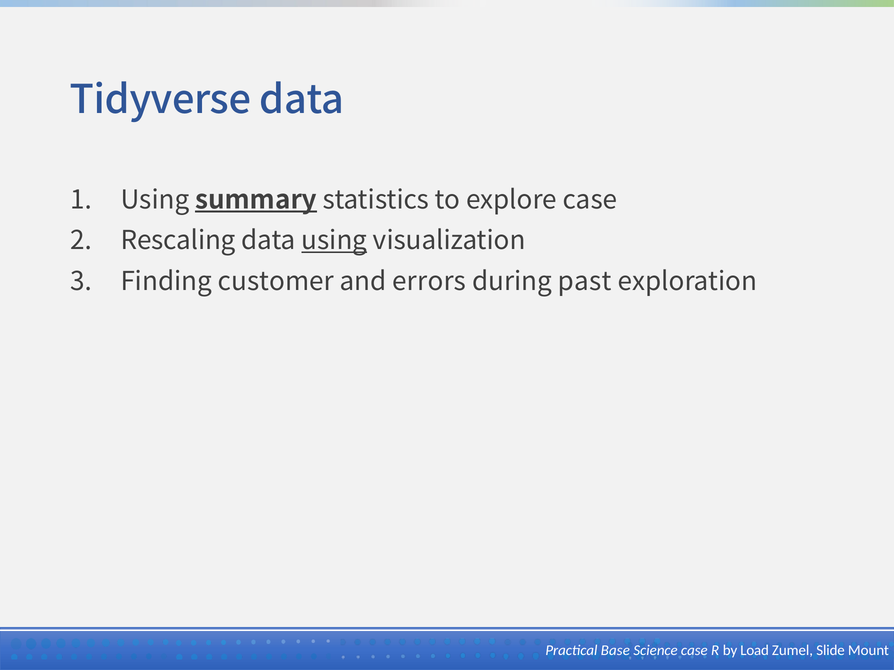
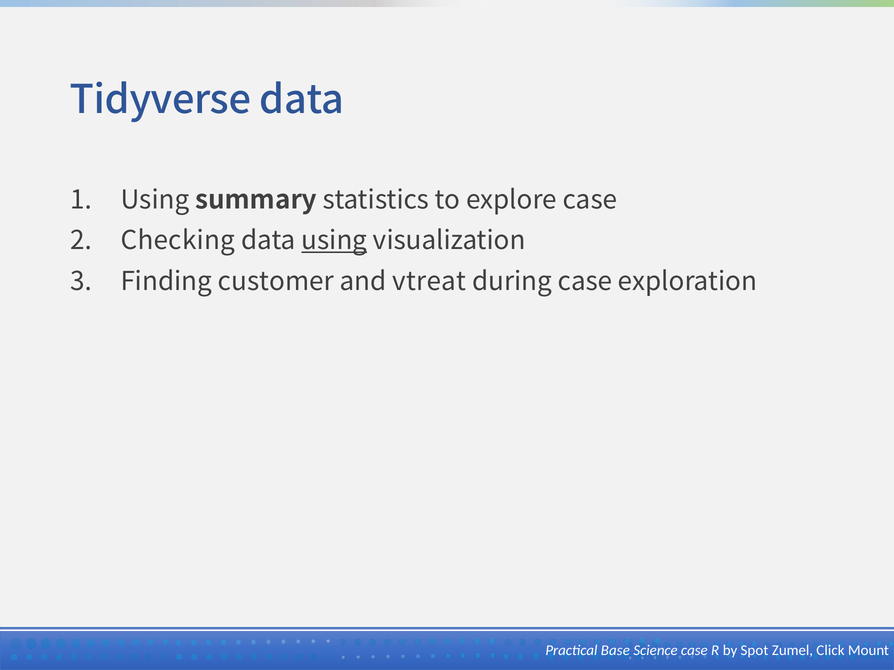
summary underline: present -> none
Rescaling: Rescaling -> Checking
errors: errors -> vtreat
during past: past -> case
Load: Load -> Spot
Slide: Slide -> Click
